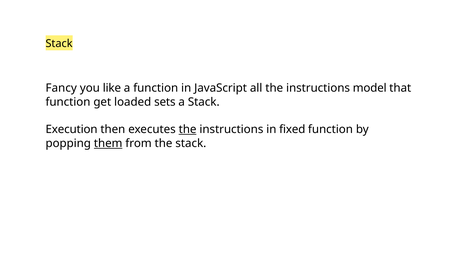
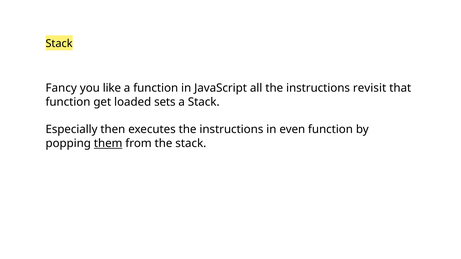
model: model -> revisit
Execution: Execution -> Especially
the at (188, 130) underline: present -> none
fixed: fixed -> even
